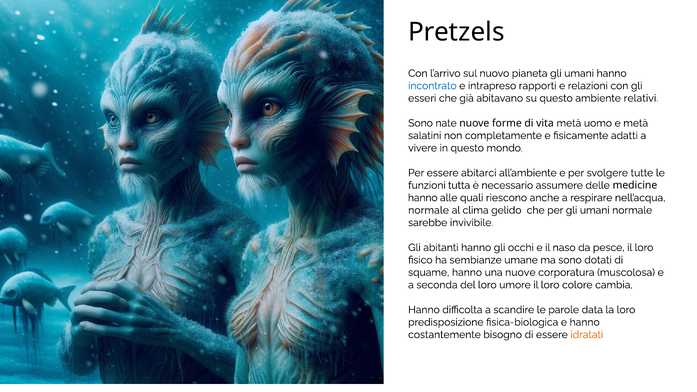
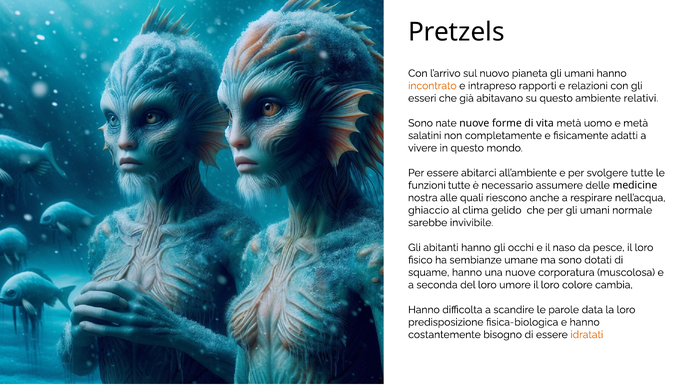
incontrato colour: blue -> orange
funzioni tutta: tutta -> tutte
hanno at (423, 198): hanno -> nostra
normale at (429, 210): normale -> ghiaccio
